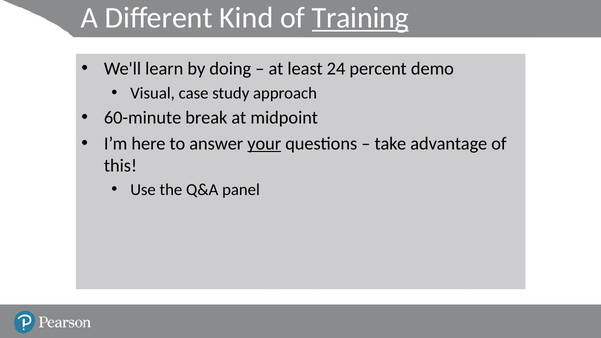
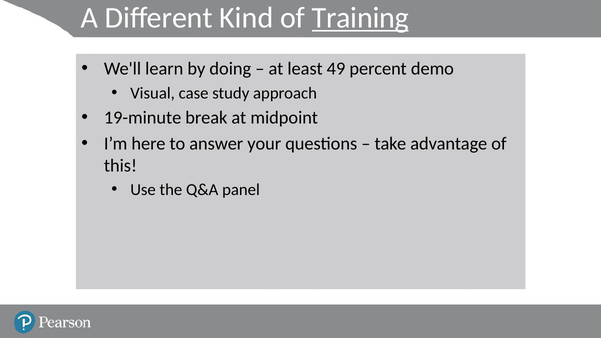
24: 24 -> 49
60-minute: 60-minute -> 19-minute
your underline: present -> none
